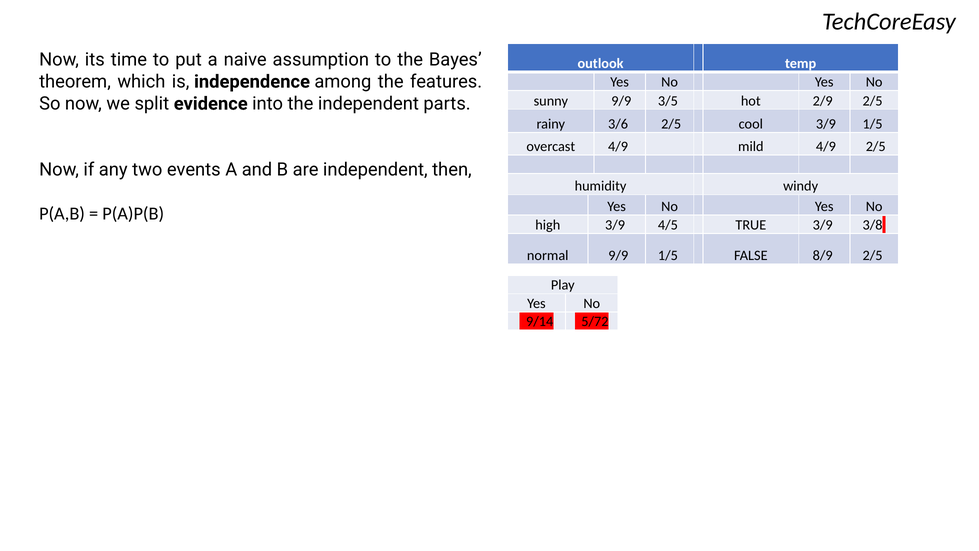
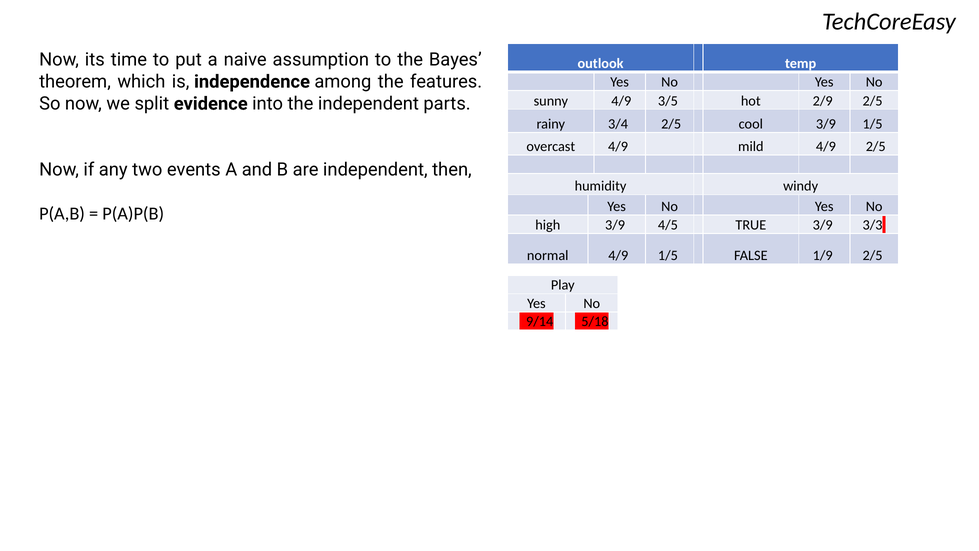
sunny 9/9: 9/9 -> 4/9
3/6: 3/6 -> 3/4
3/8: 3/8 -> 3/3
normal 9/9: 9/9 -> 4/9
8/9: 8/9 -> 1/9
5/72: 5/72 -> 5/18
